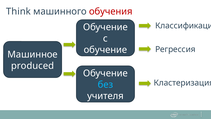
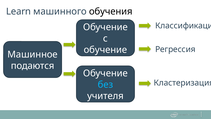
Think: Think -> Learn
обучения colour: red -> black
produced: produced -> подаются
